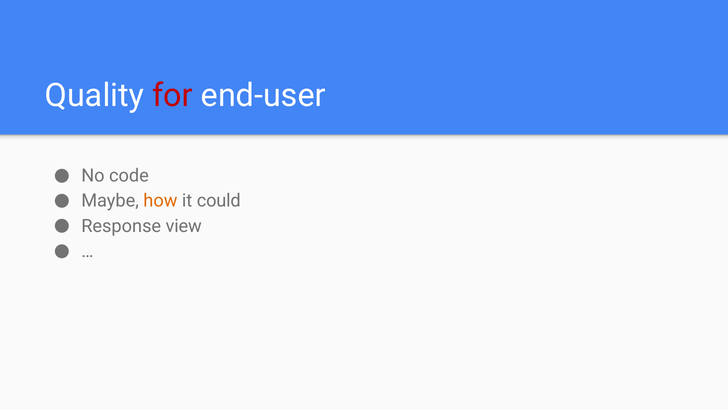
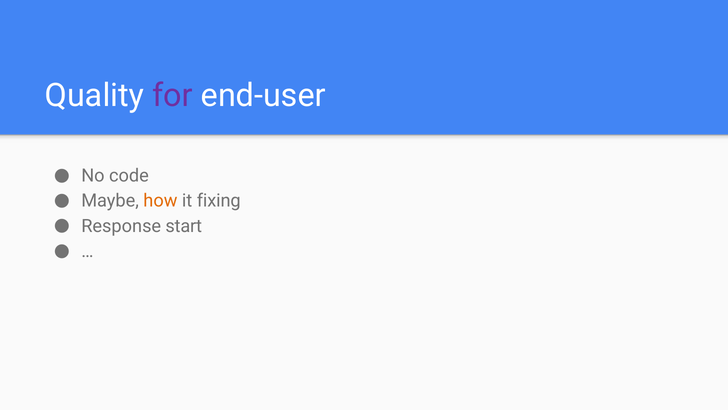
for colour: red -> purple
could: could -> fixing
view: view -> start
